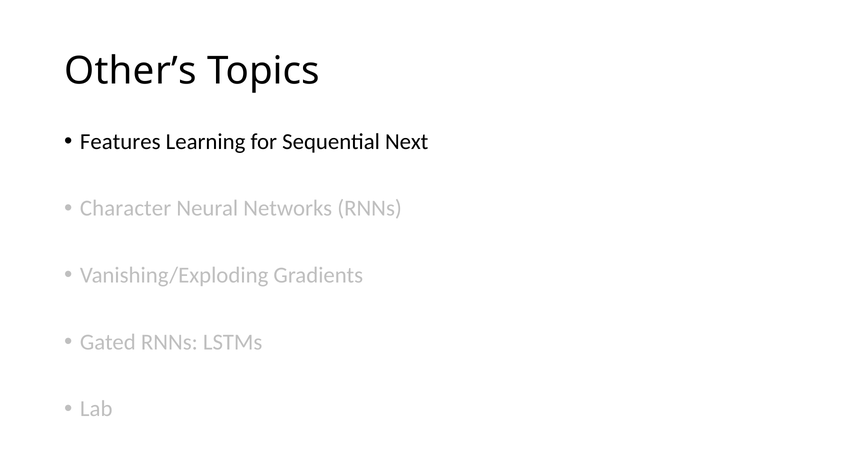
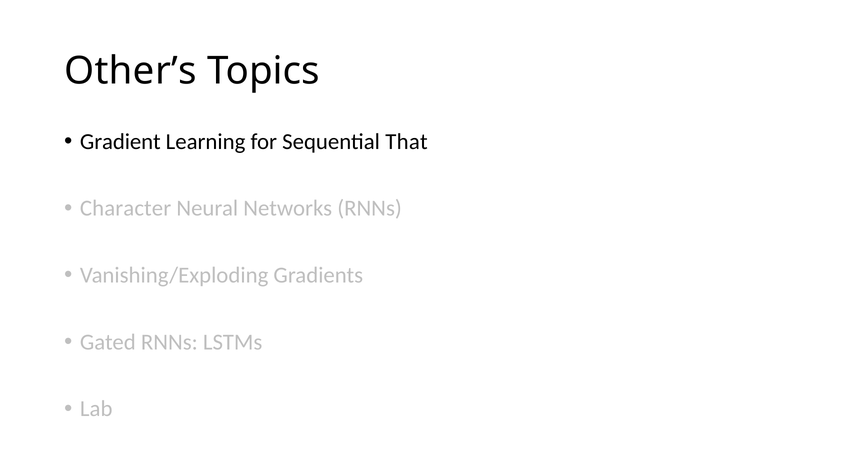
Features: Features -> Gradient
Next: Next -> That
